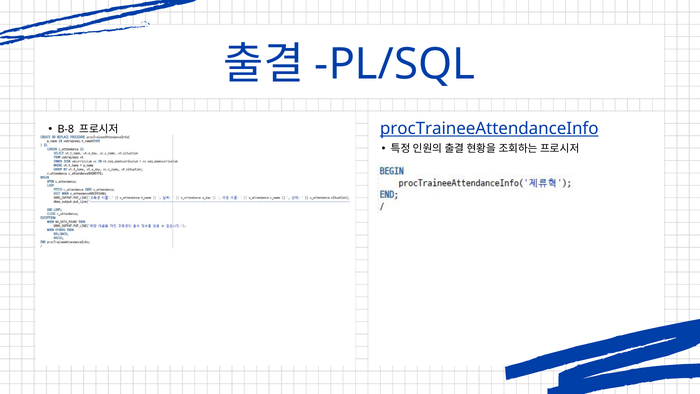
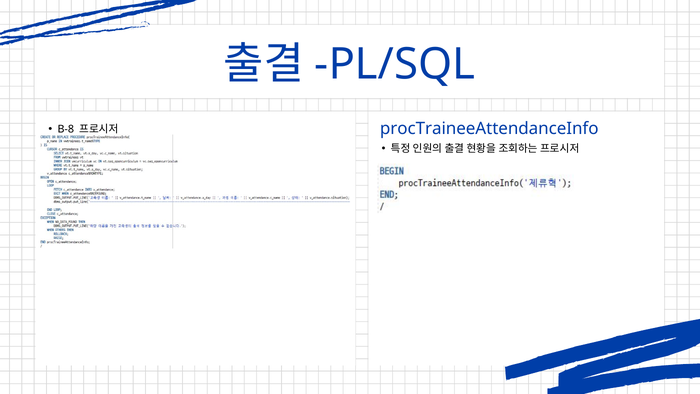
procTraineeAttendanceInfo underline: present -> none
